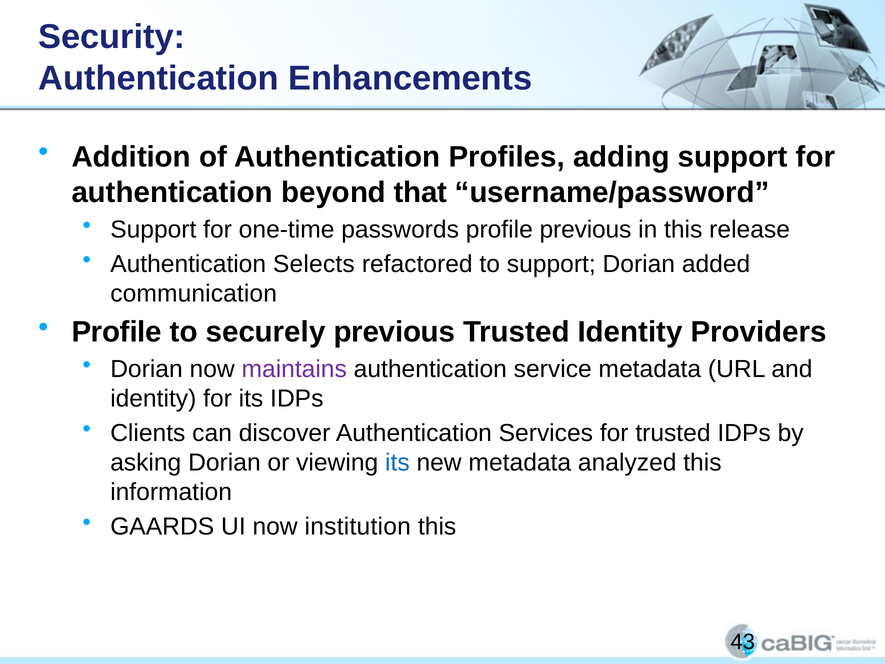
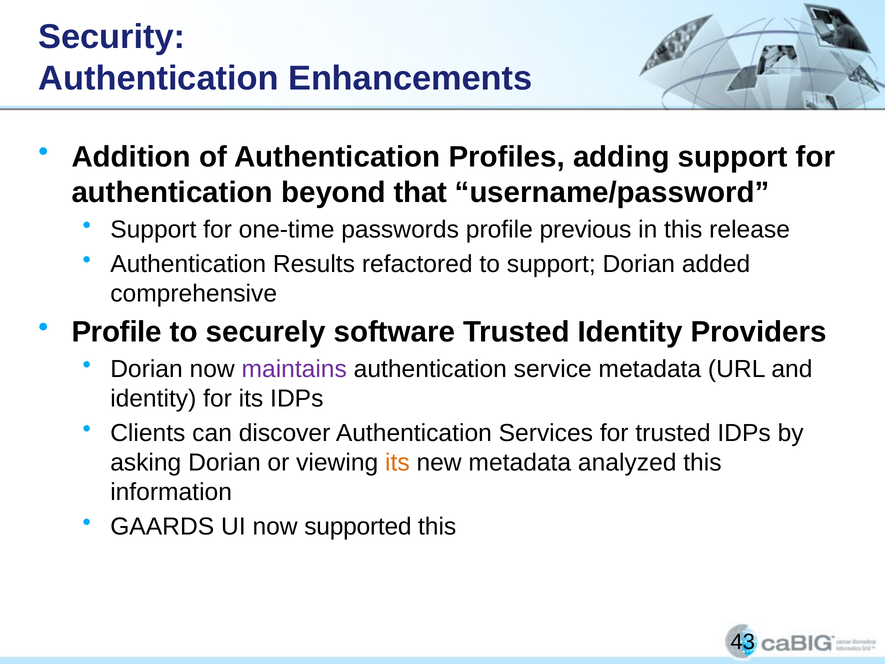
Selects: Selects -> Results
communication: communication -> comprehensive
securely previous: previous -> software
its at (397, 462) colour: blue -> orange
institution: institution -> supported
